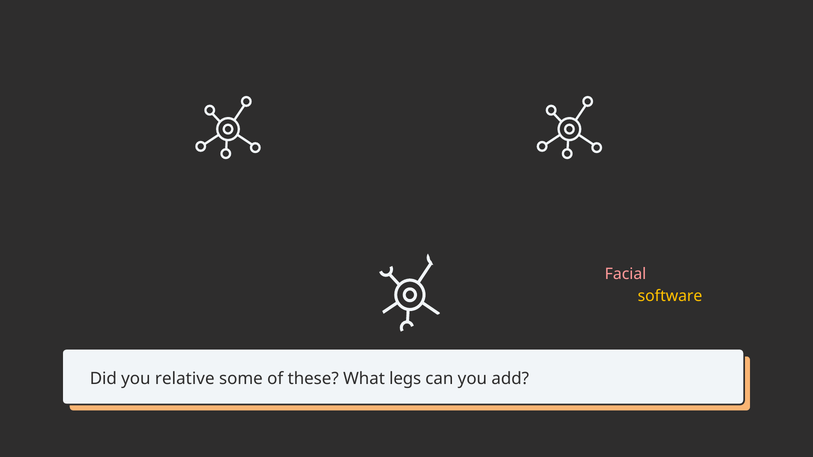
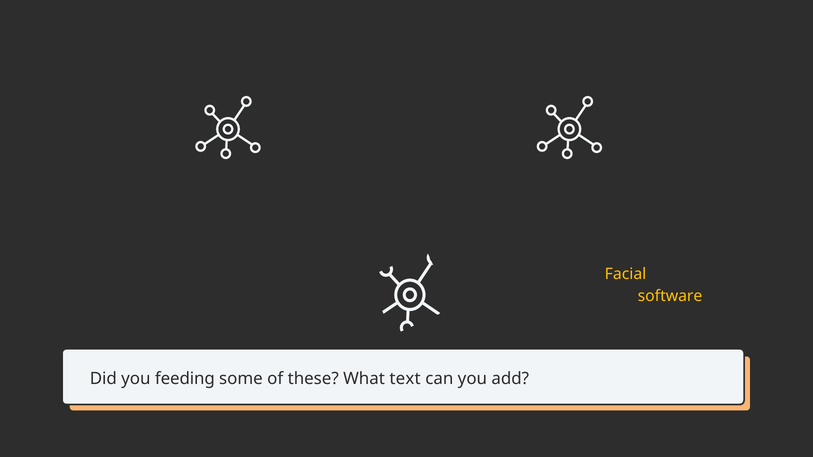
Facial colour: pink -> yellow
relative: relative -> feeding
What legs: legs -> text
